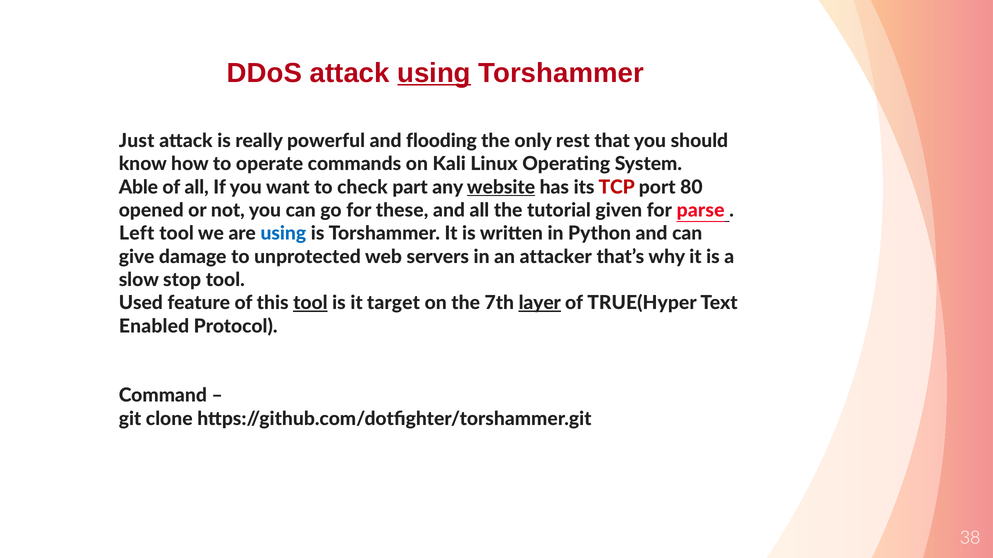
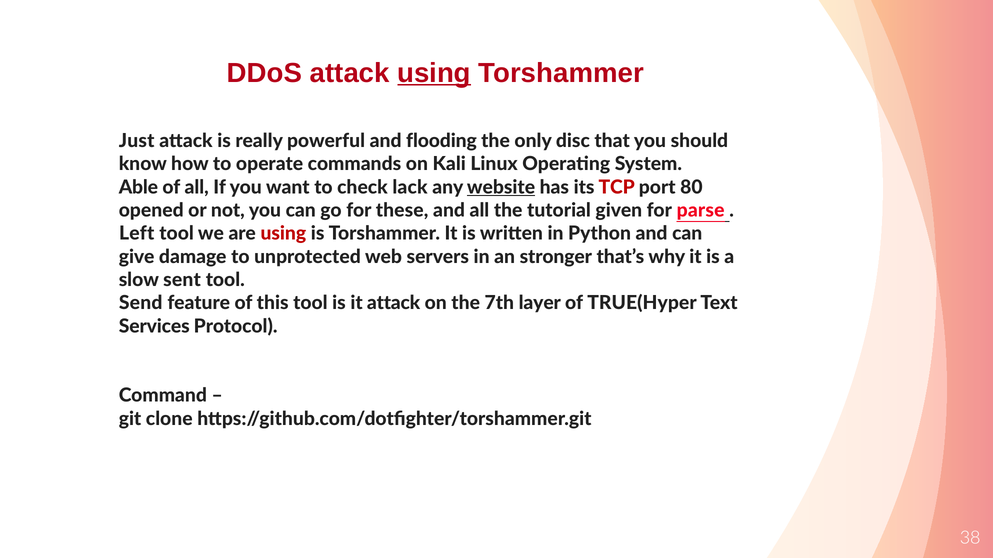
rest: rest -> disc
part: part -> lack
using at (283, 234) colour: blue -> red
attacker: attacker -> stronger
stop: stop -> sent
Used: Used -> Send
tool at (310, 303) underline: present -> none
it target: target -> attack
layer underline: present -> none
Enabled: Enabled -> Services
